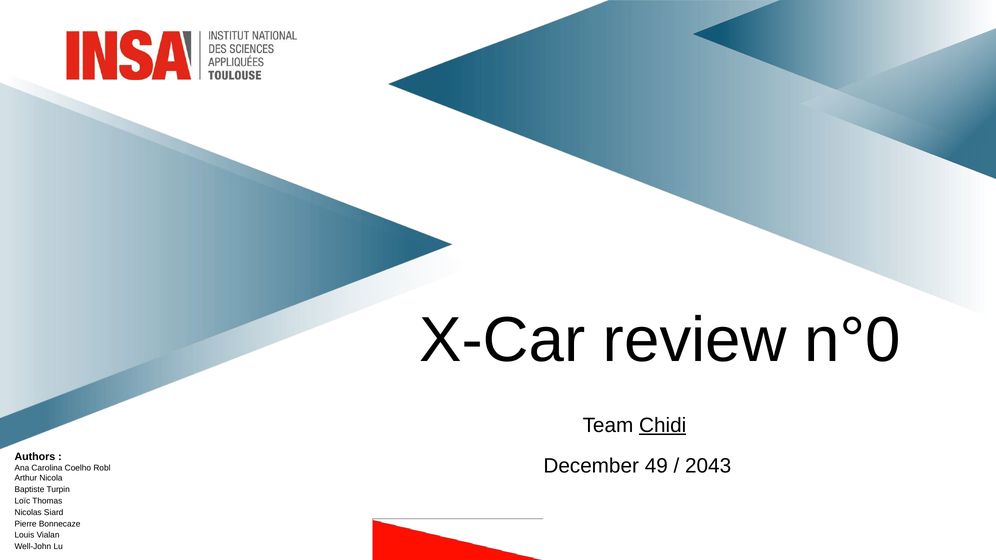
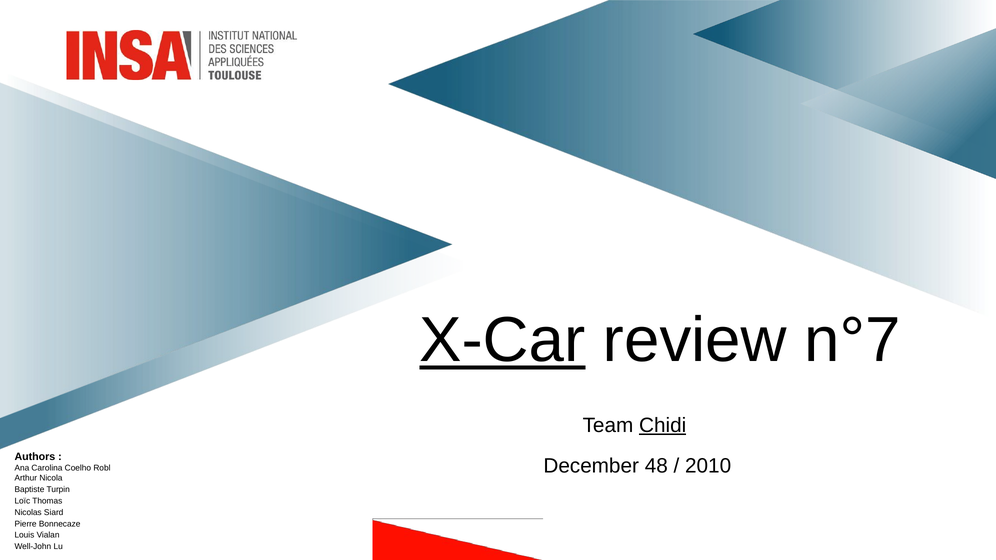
X-Car underline: none -> present
n°0: n°0 -> n°7
49: 49 -> 48
2043: 2043 -> 2010
